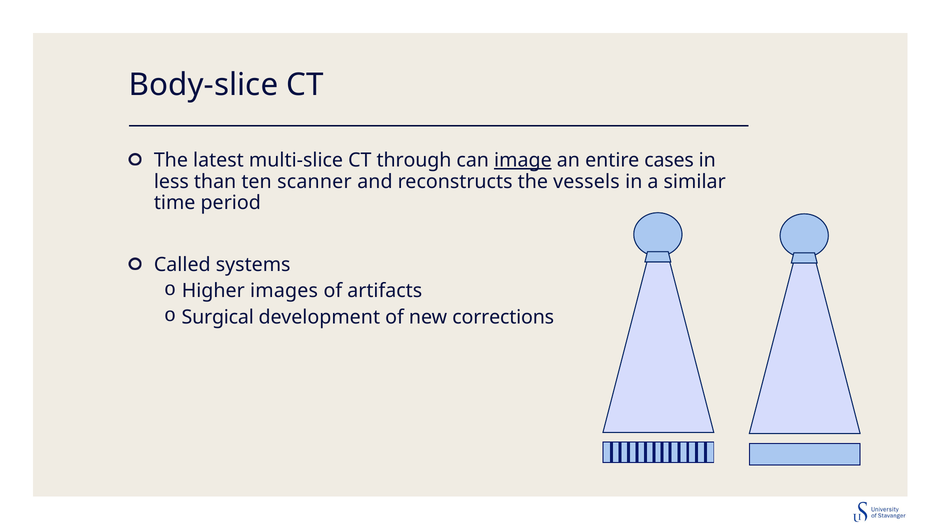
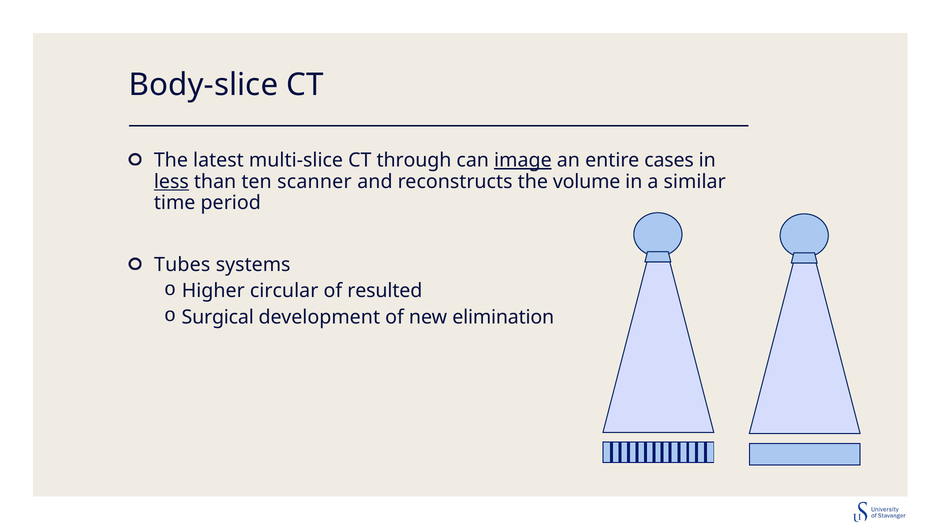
less underline: none -> present
vessels: vessels -> volume
Called: Called -> Tubes
images: images -> circular
artifacts: artifacts -> resulted
corrections: corrections -> elimination
